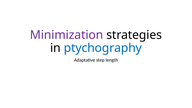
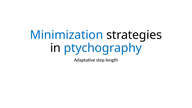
Minimization colour: purple -> blue
